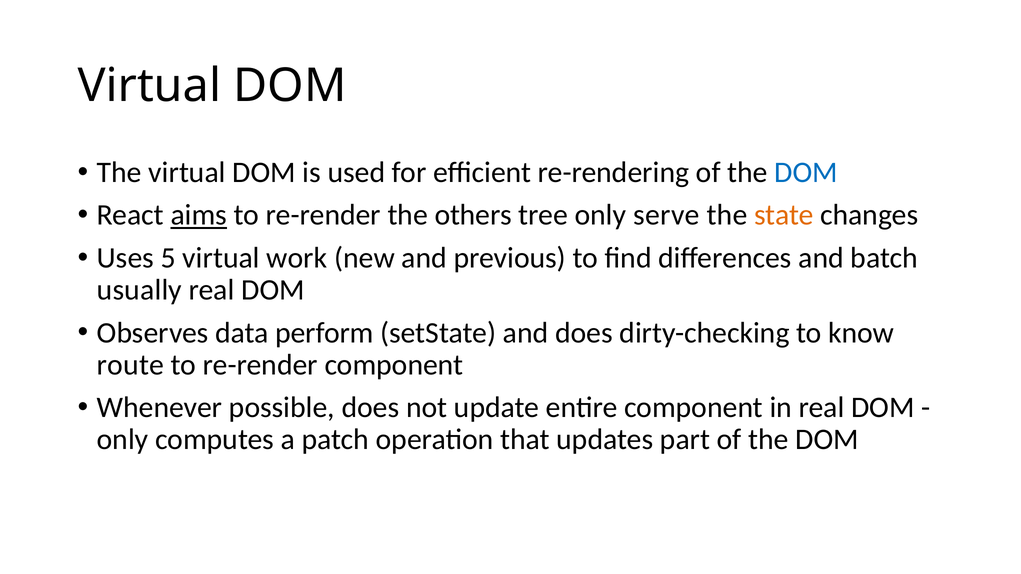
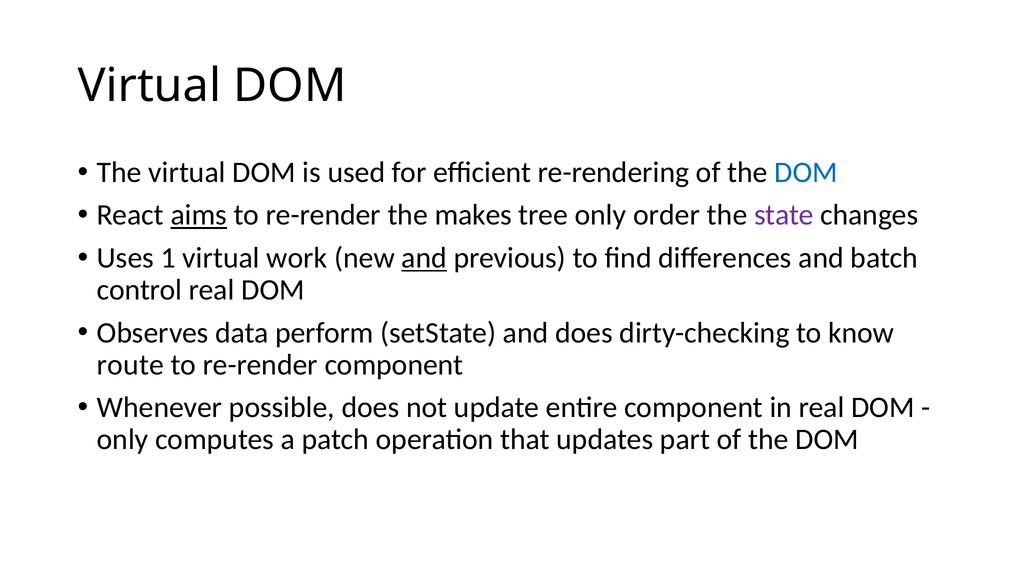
others: others -> makes
serve: serve -> order
state colour: orange -> purple
5: 5 -> 1
and at (424, 258) underline: none -> present
usually: usually -> control
